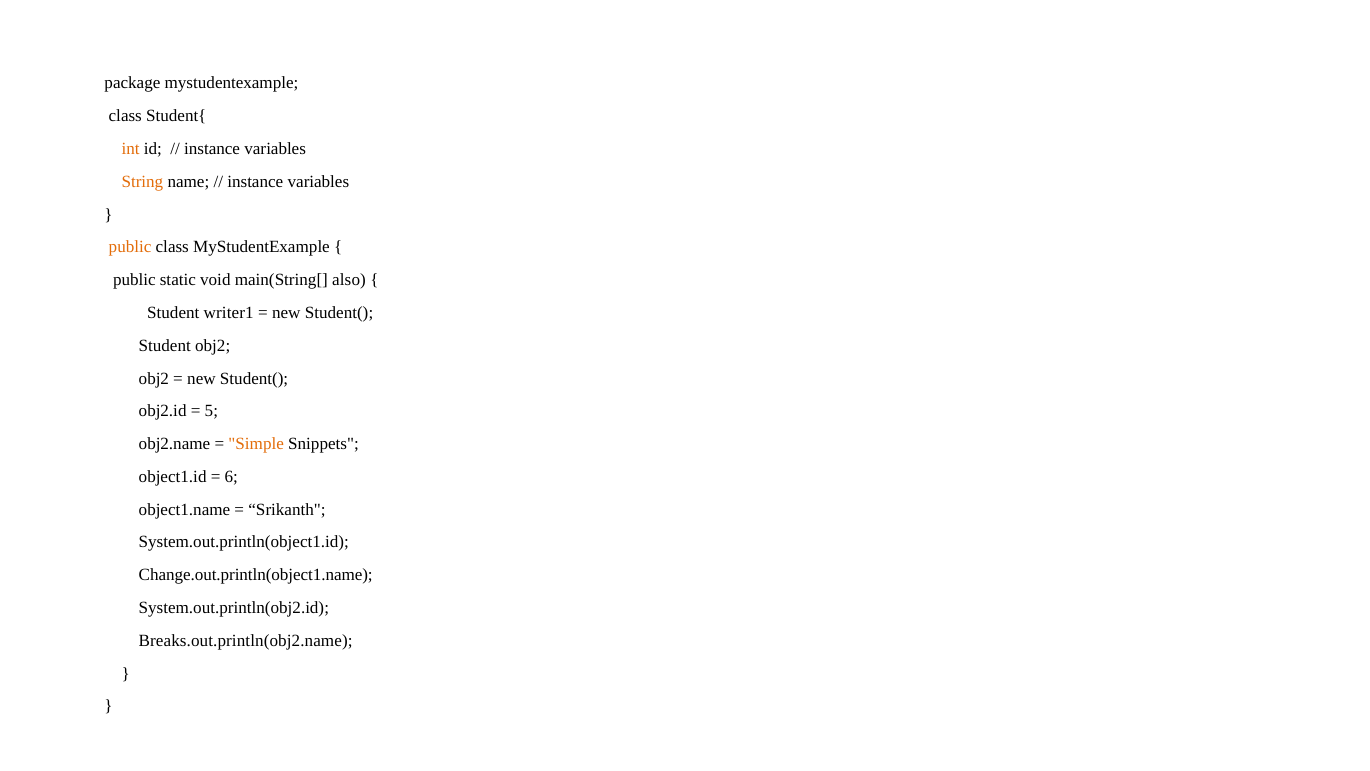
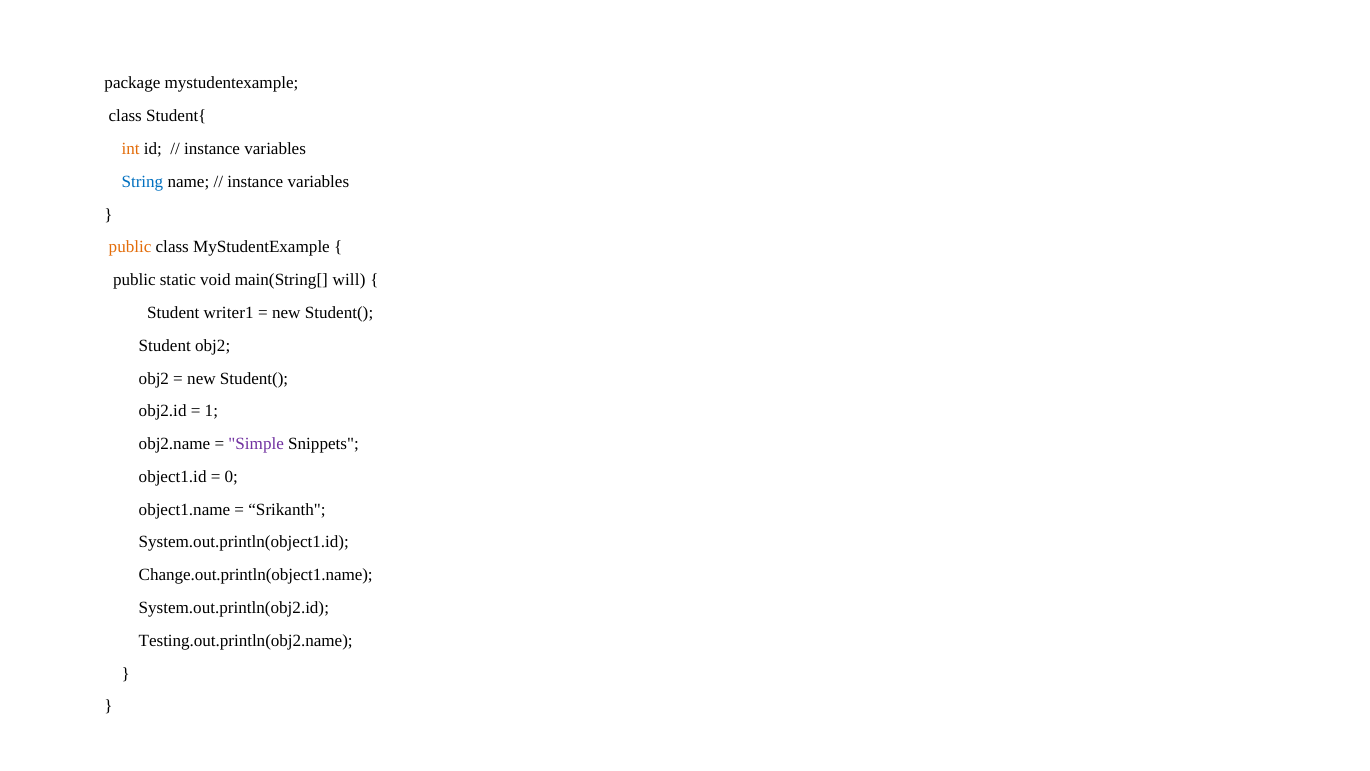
String colour: orange -> blue
also: also -> will
5: 5 -> 1
Simple colour: orange -> purple
6: 6 -> 0
Breaks.out.println(obj2.name: Breaks.out.println(obj2.name -> Testing.out.println(obj2.name
